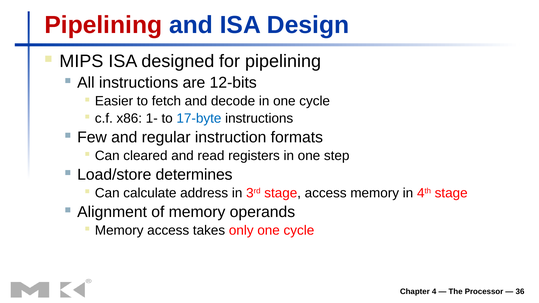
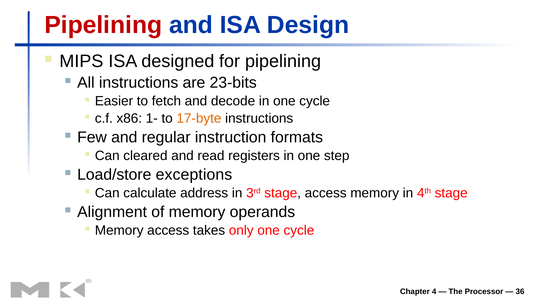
12-bits: 12-bits -> 23-bits
17-byte colour: blue -> orange
determines: determines -> exceptions
